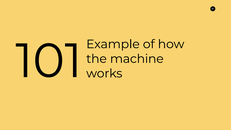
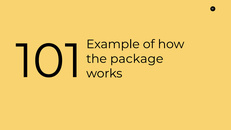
machine: machine -> package
